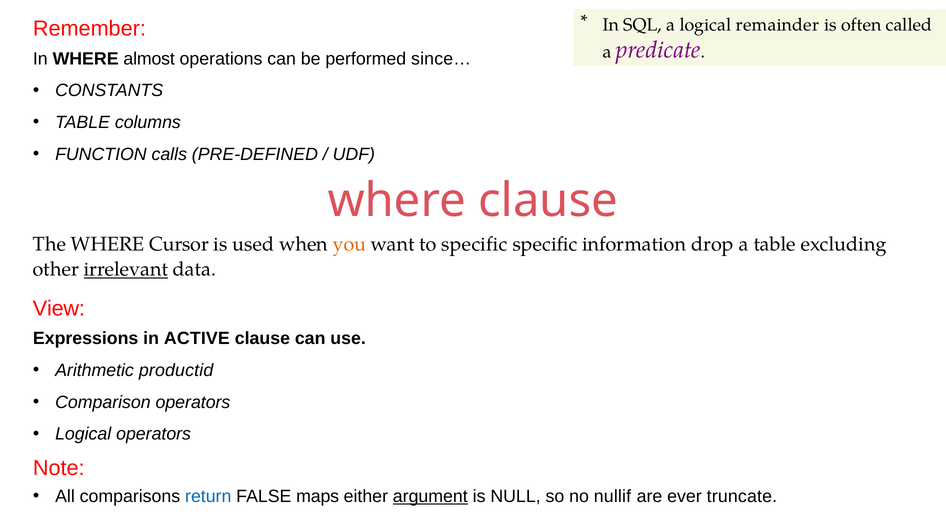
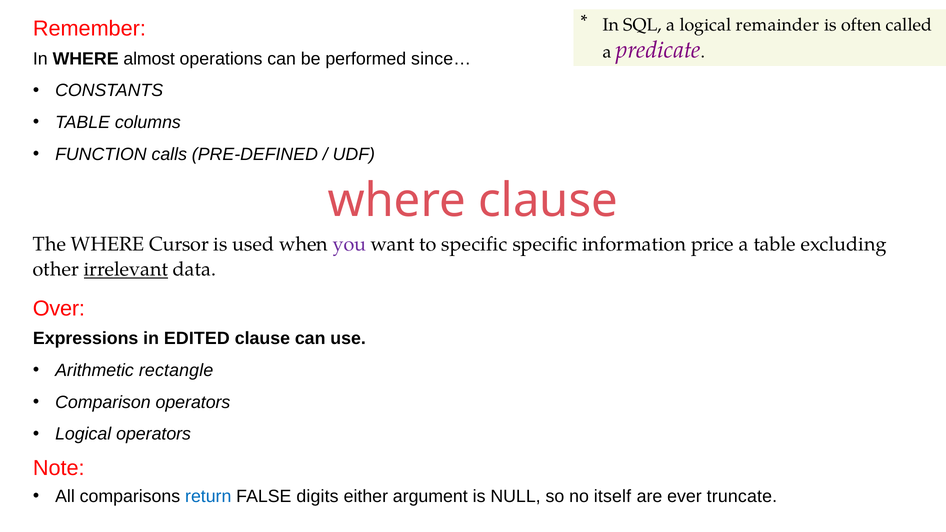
you colour: orange -> purple
drop: drop -> price
View: View -> Over
ACTIVE: ACTIVE -> EDITED
productid: productid -> rectangle
maps: maps -> digits
argument underline: present -> none
nullif: nullif -> itself
